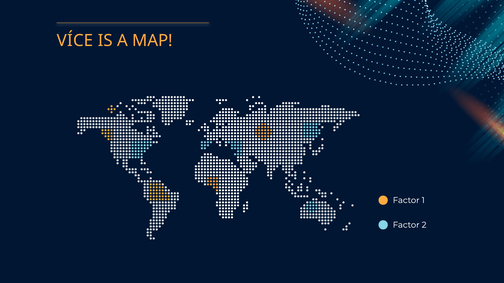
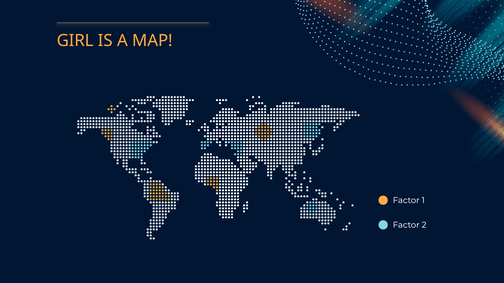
VÍCE: VÍCE -> GIRL
